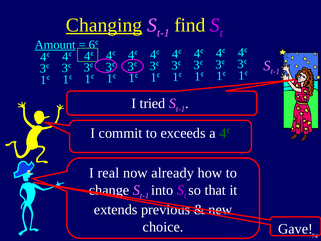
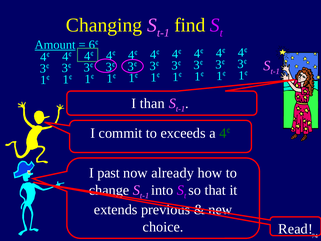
Changing underline: present -> none
tried: tried -> than
real: real -> past
Gave: Gave -> Read
